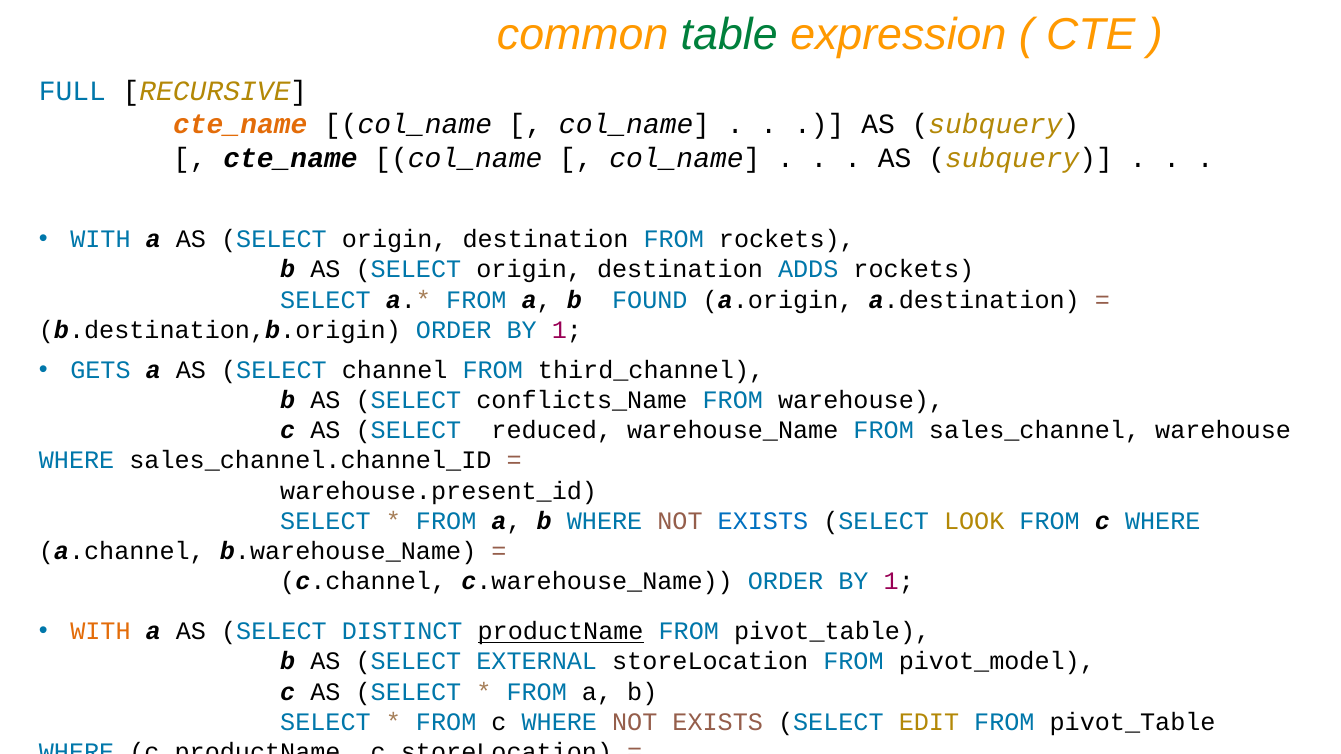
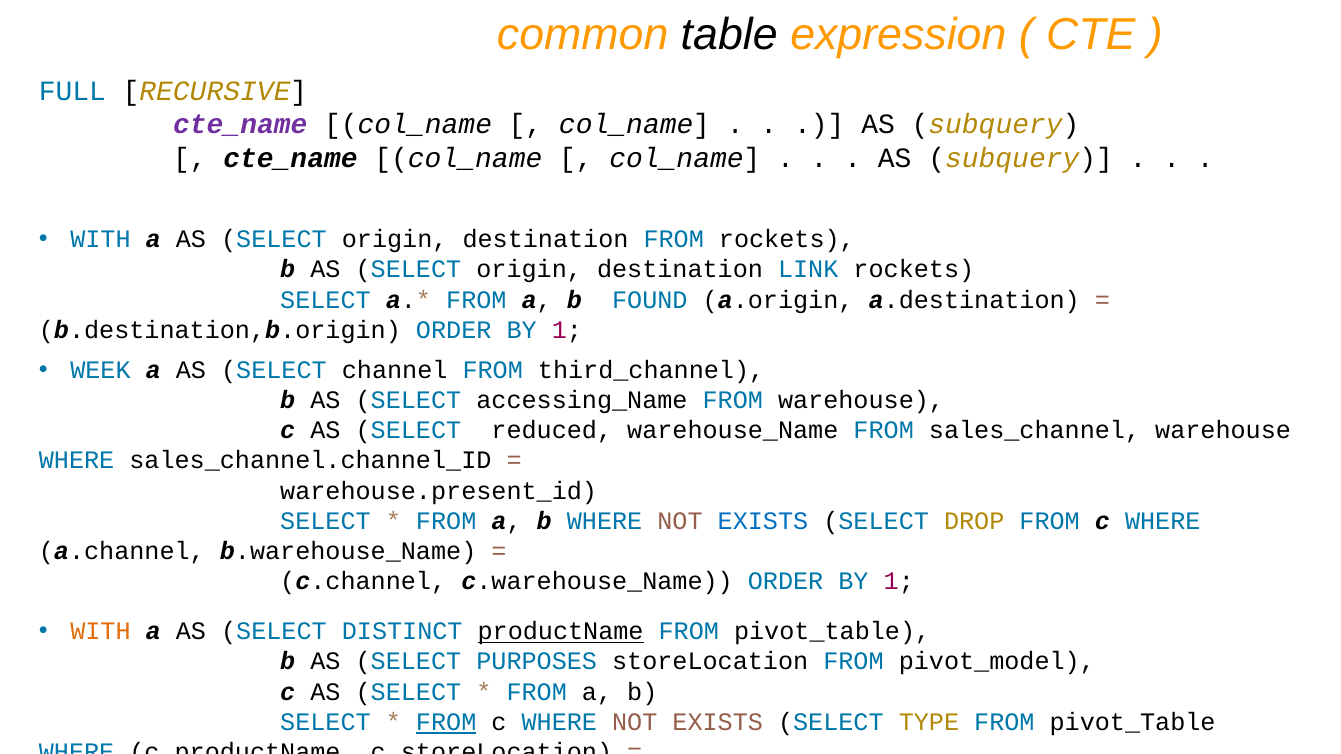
table colour: green -> black
cte_name at (240, 125) colour: orange -> purple
ADDS: ADDS -> LINK
GETS: GETS -> WEEK
conflicts_Name: conflicts_Name -> accessing_Name
LOOK: LOOK -> DROP
EXTERNAL: EXTERNAL -> PURPOSES
FROM at (446, 722) underline: none -> present
EDIT: EDIT -> TYPE
